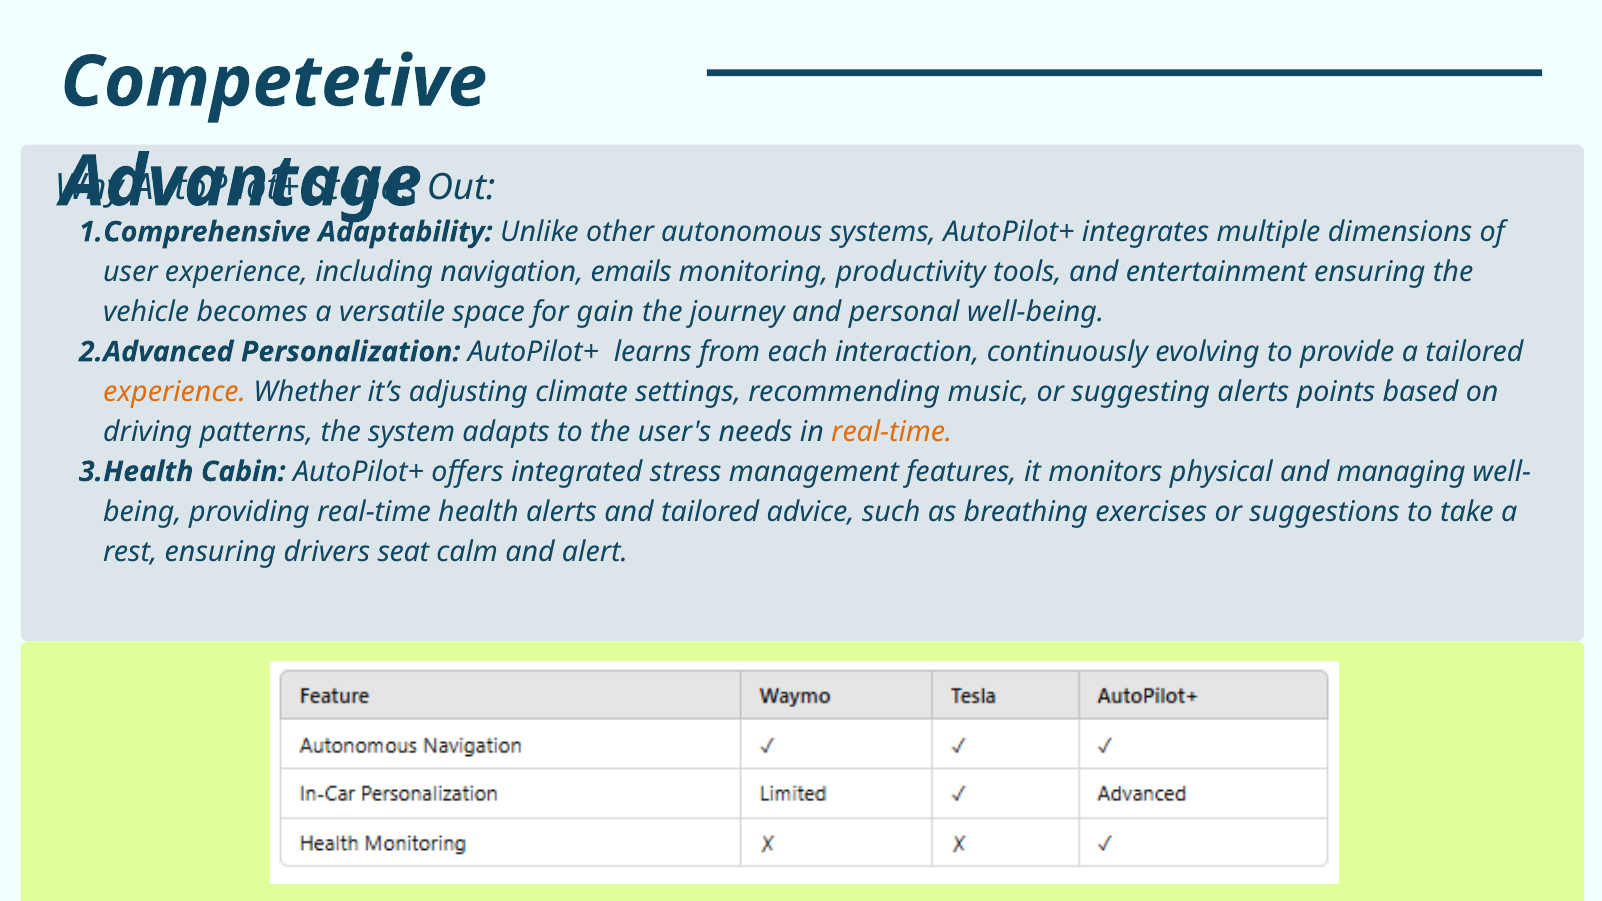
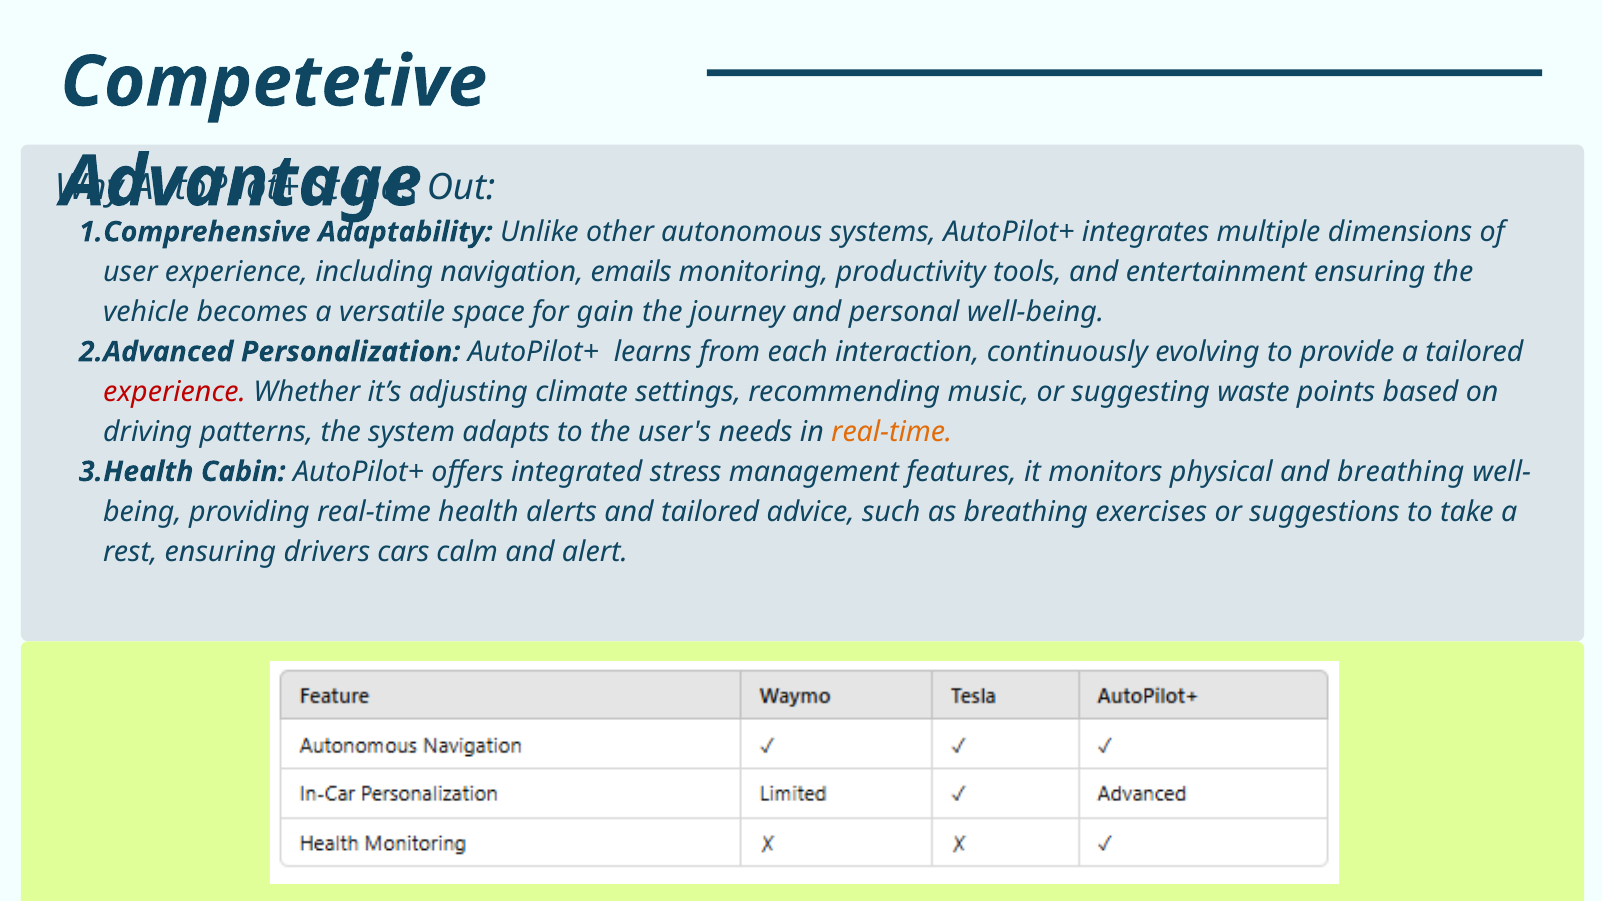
experience at (175, 392) colour: orange -> red
suggesting alerts: alerts -> waste
and managing: managing -> breathing
seat: seat -> cars
